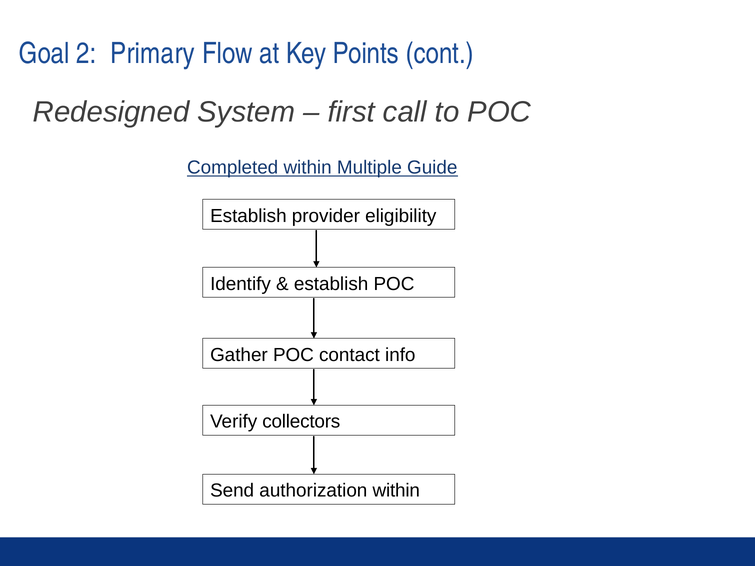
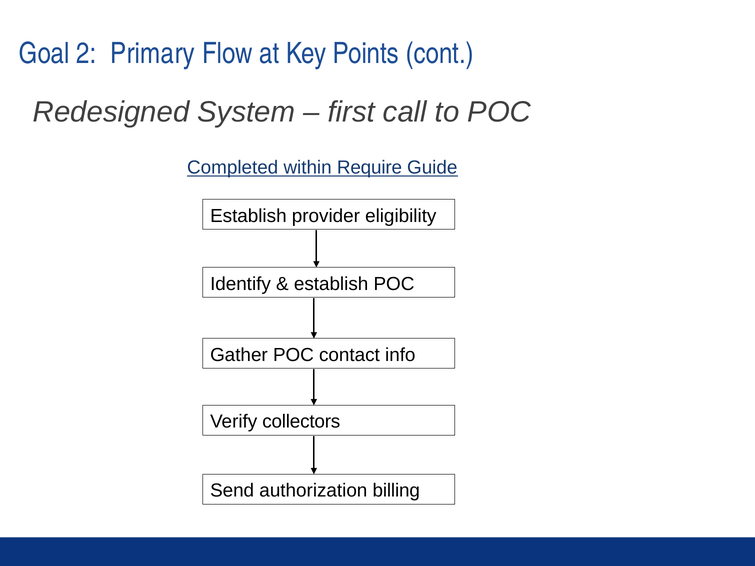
Multiple: Multiple -> Require
authorization within: within -> billing
